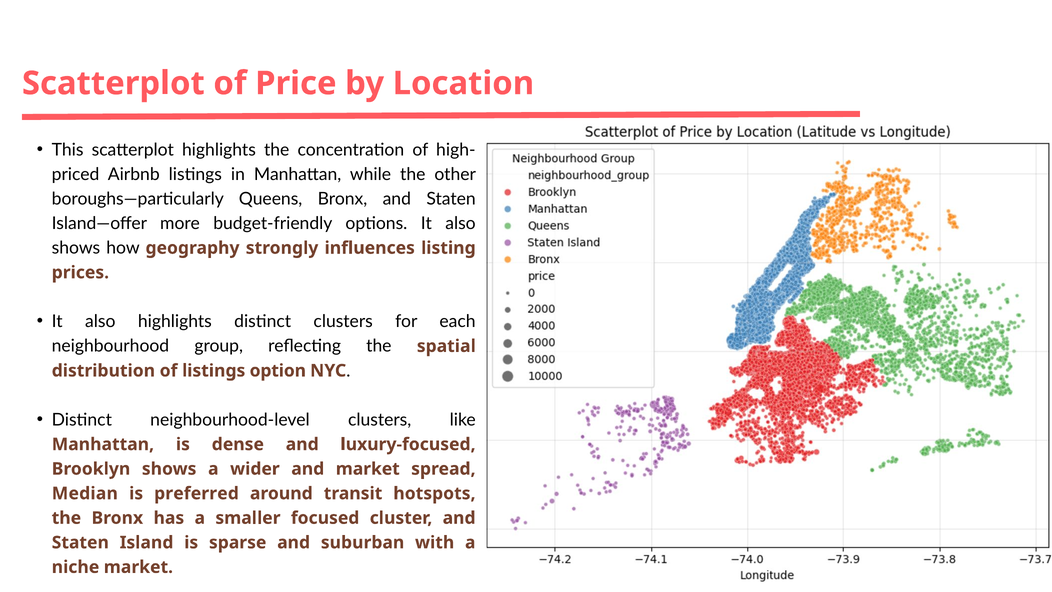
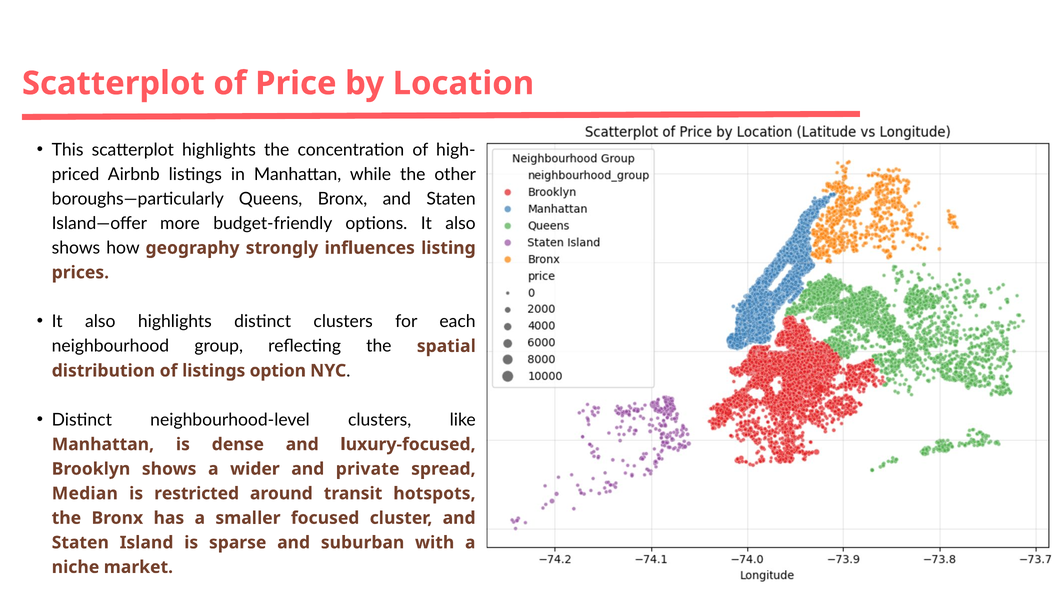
and market: market -> private
preferred: preferred -> restricted
